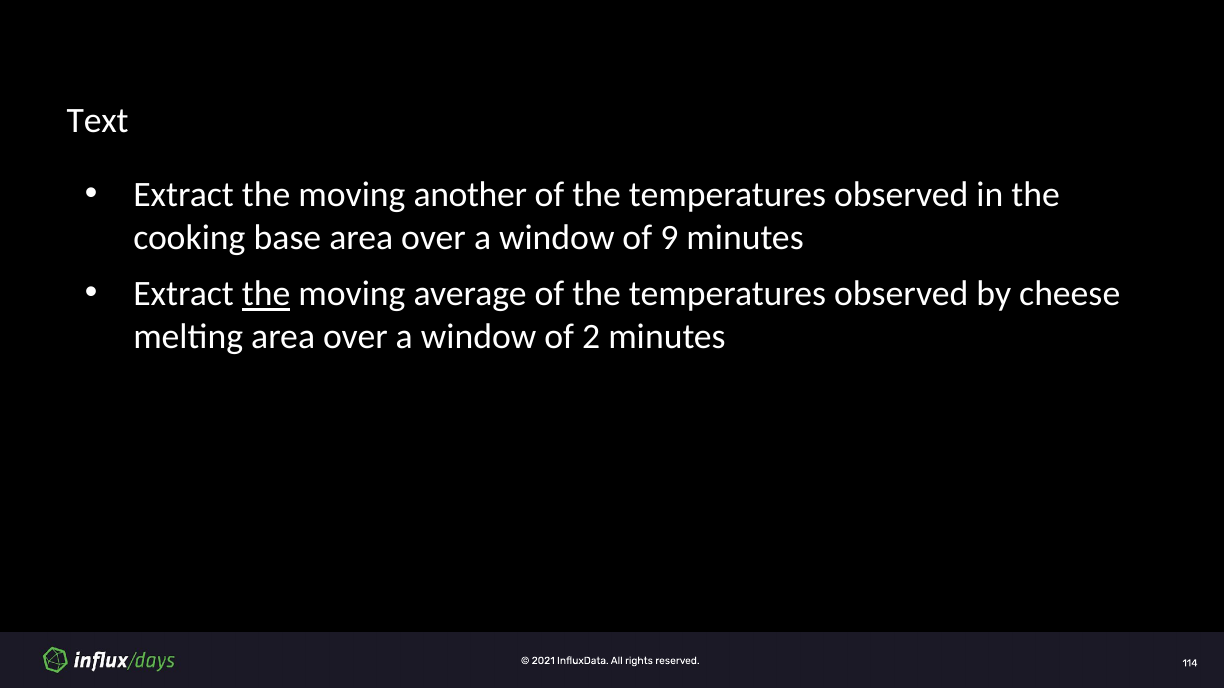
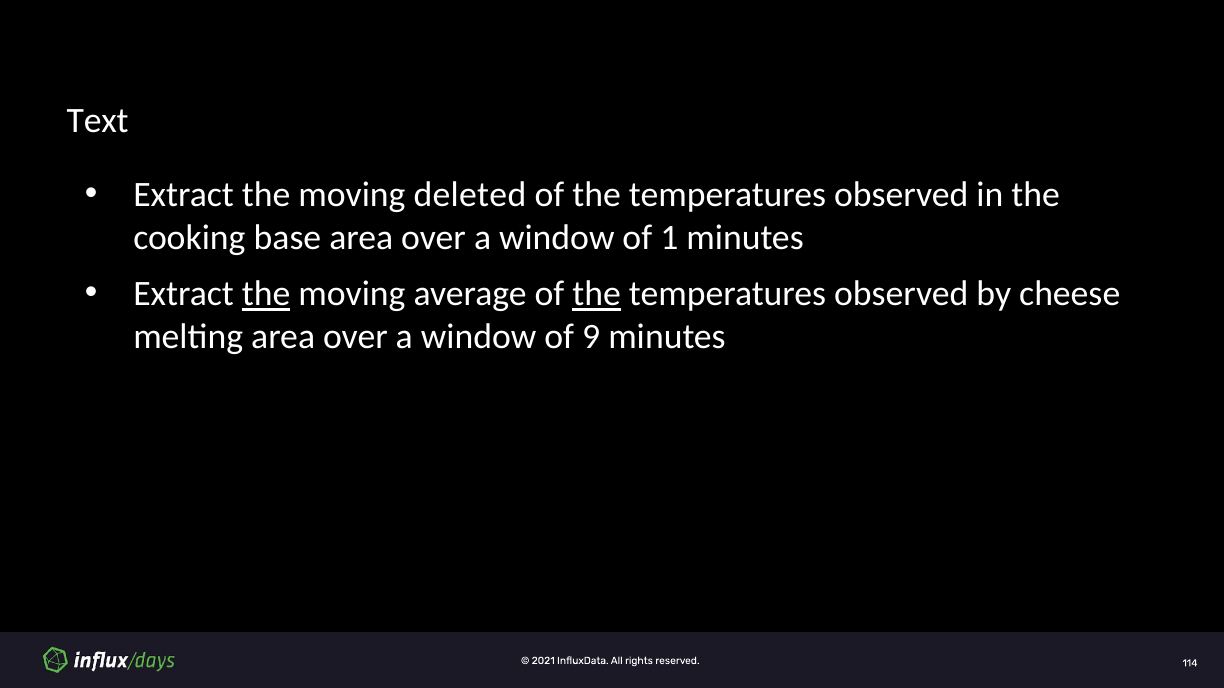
another: another -> deleted
9: 9 -> 1
the at (597, 294) underline: none -> present
2: 2 -> 9
